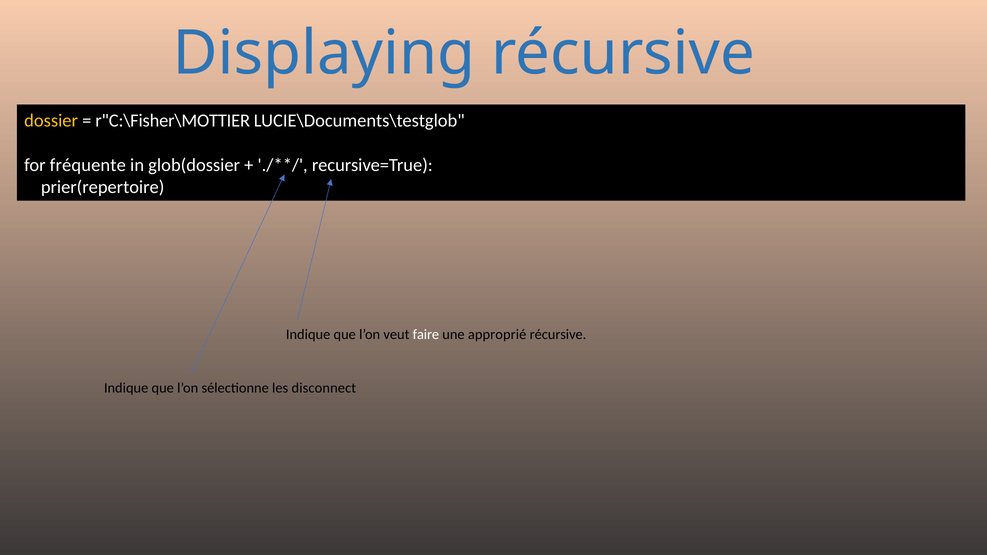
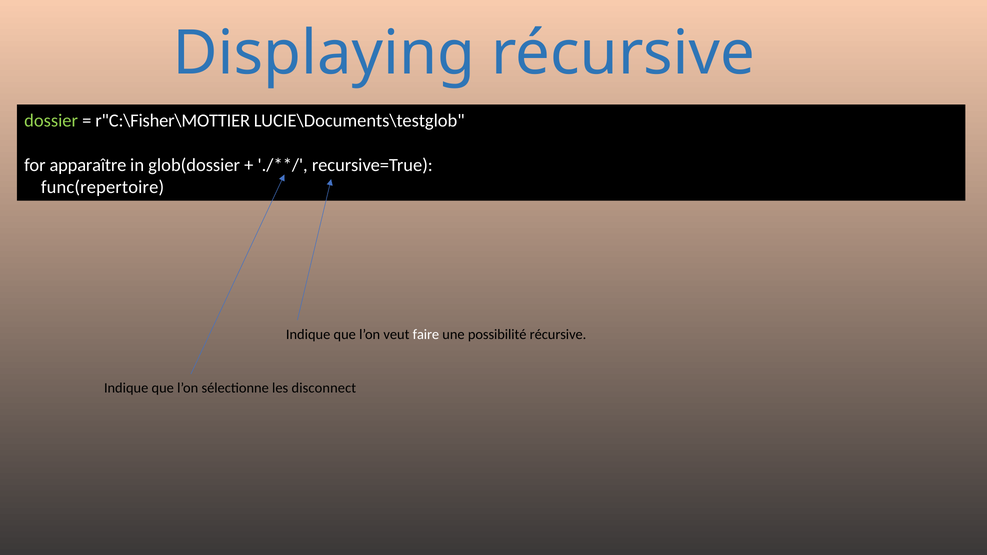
dossier colour: yellow -> light green
fréquente: fréquente -> apparaître
prier(repertoire: prier(repertoire -> func(repertoire
approprié: approprié -> possibilité
